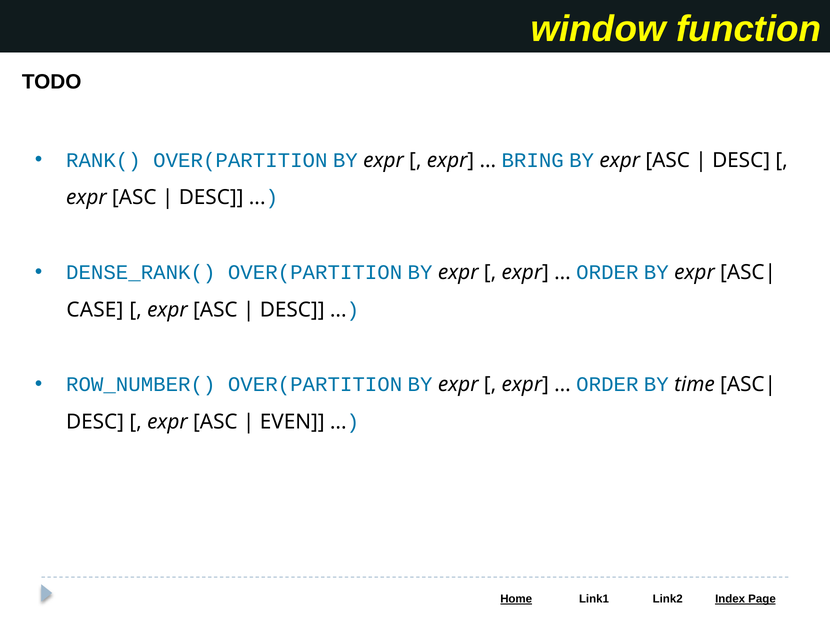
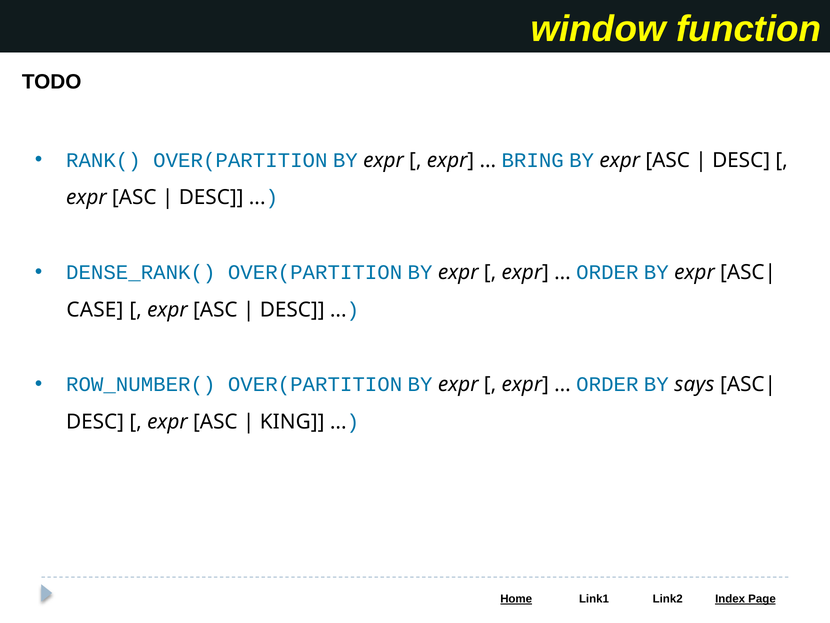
time: time -> says
EVEN: EVEN -> KING
